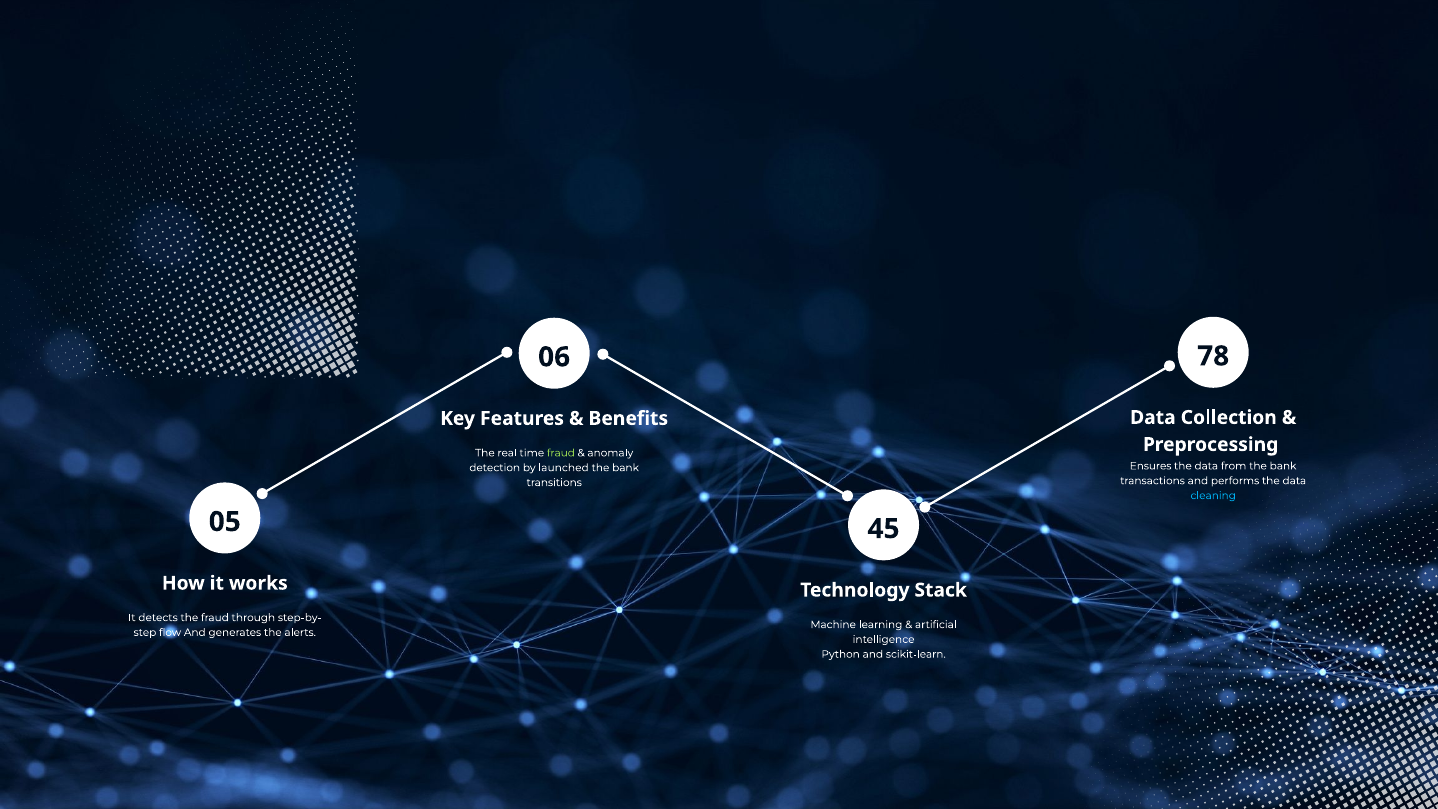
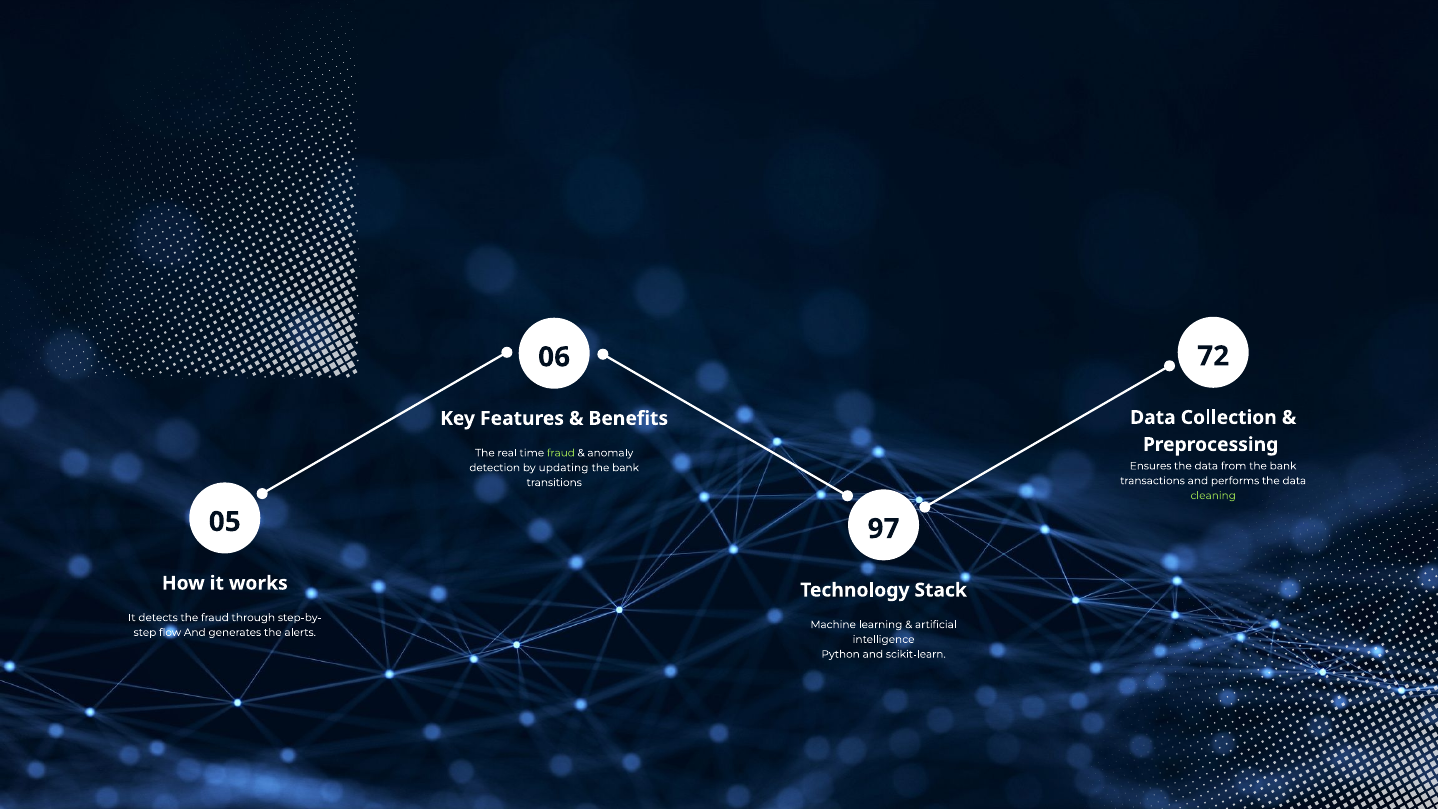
78: 78 -> 72
launched: launched -> updating
cleaning colour: light blue -> light green
45: 45 -> 97
